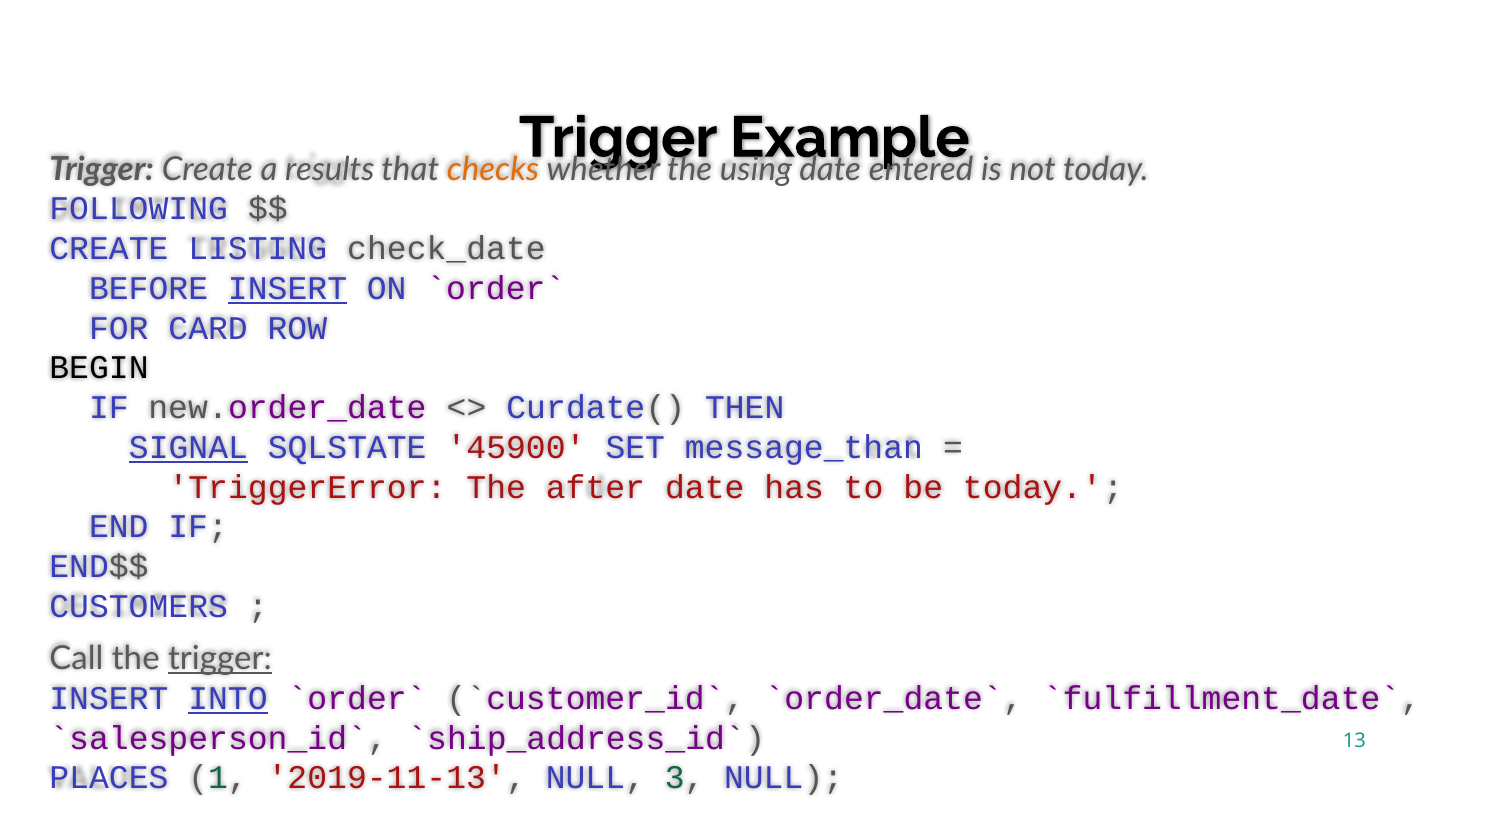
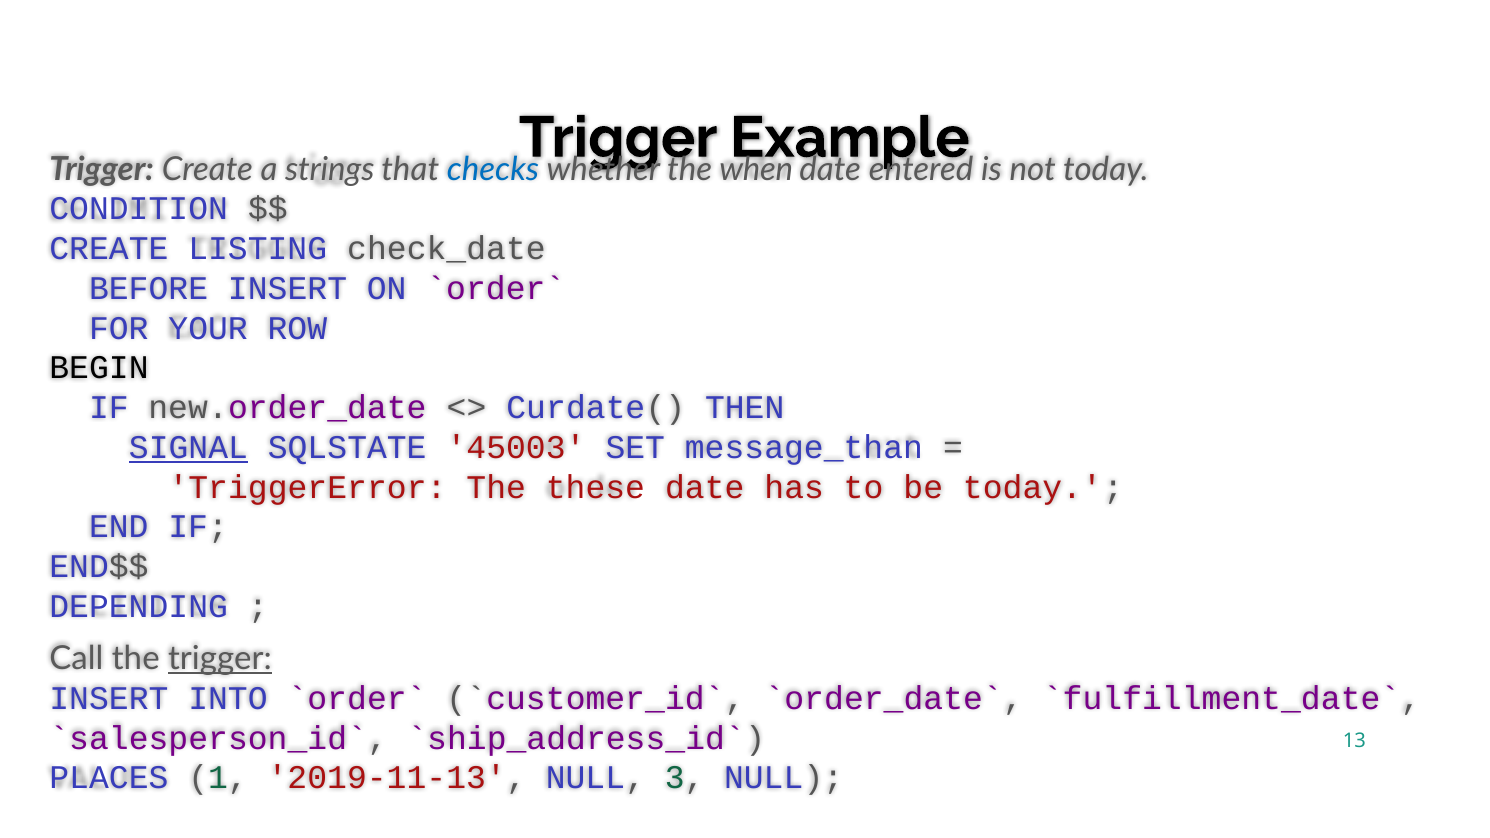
results: results -> strings
checks colour: orange -> blue
using: using -> when
FOLLOWING: FOLLOWING -> CONDITION
INSERT at (288, 288) underline: present -> none
CARD: CARD -> YOUR
45900: 45900 -> 45003
after: after -> these
CUSTOMERS: CUSTOMERS -> DEPENDING
INTO underline: present -> none
